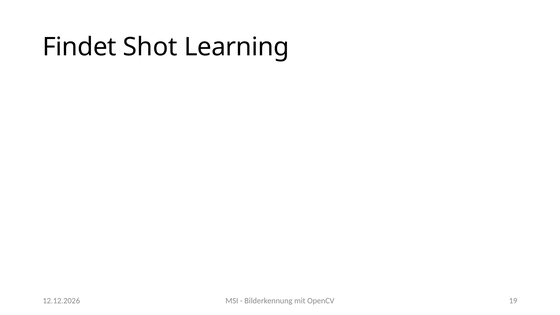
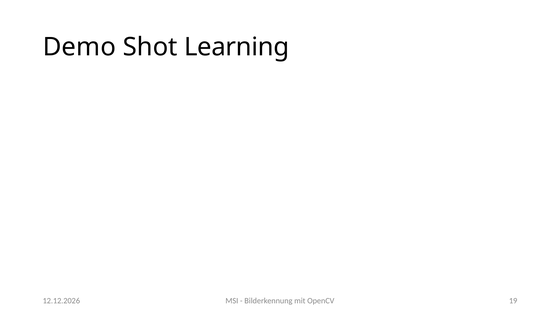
Findet: Findet -> Demo
